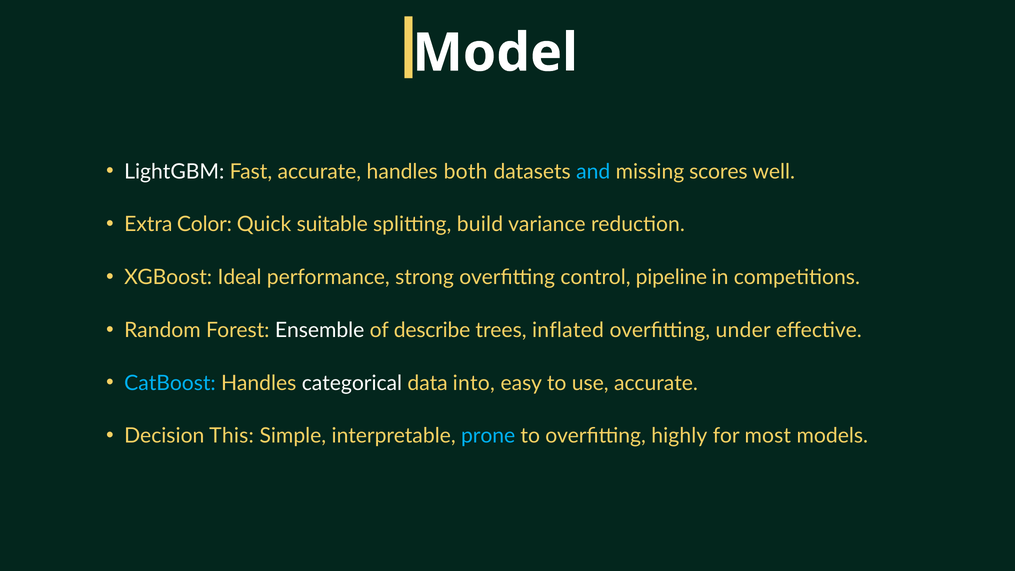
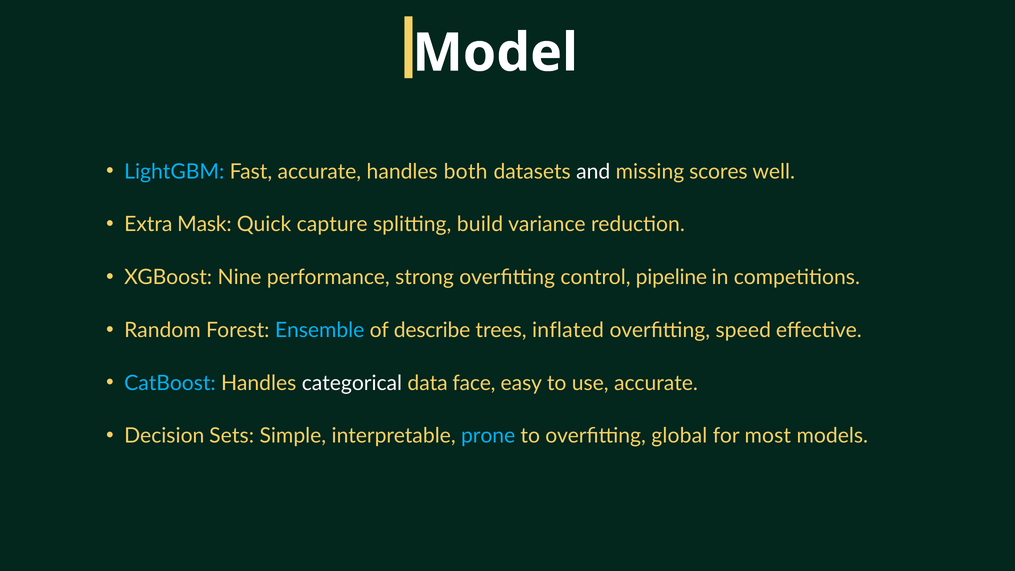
LightGBM colour: white -> light blue
and colour: light blue -> white
Color: Color -> Mask
suitable: suitable -> capture
Ideal: Ideal -> Nine
Ensemble colour: white -> light blue
under: under -> speed
into: into -> face
This: This -> Sets
highly: highly -> global
